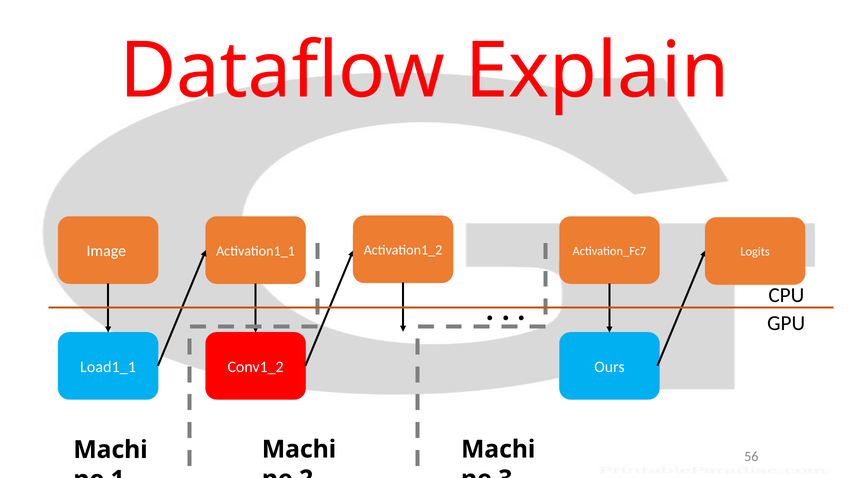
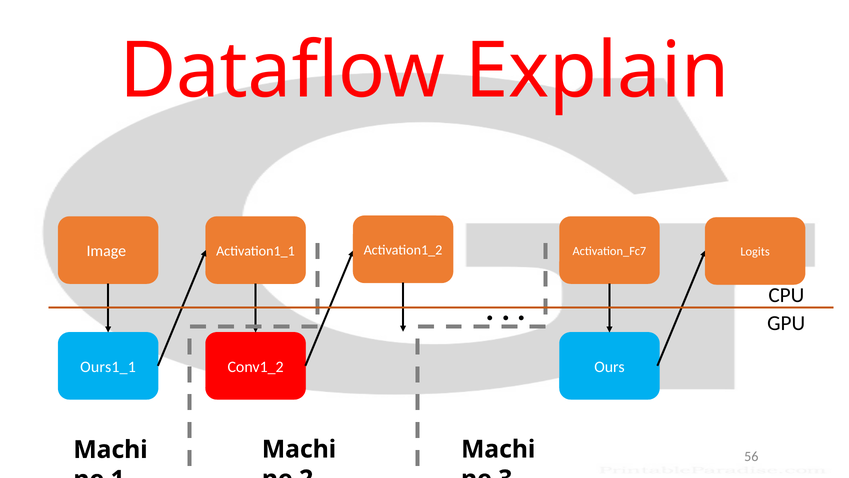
Load1_1: Load1_1 -> Ours1_1
